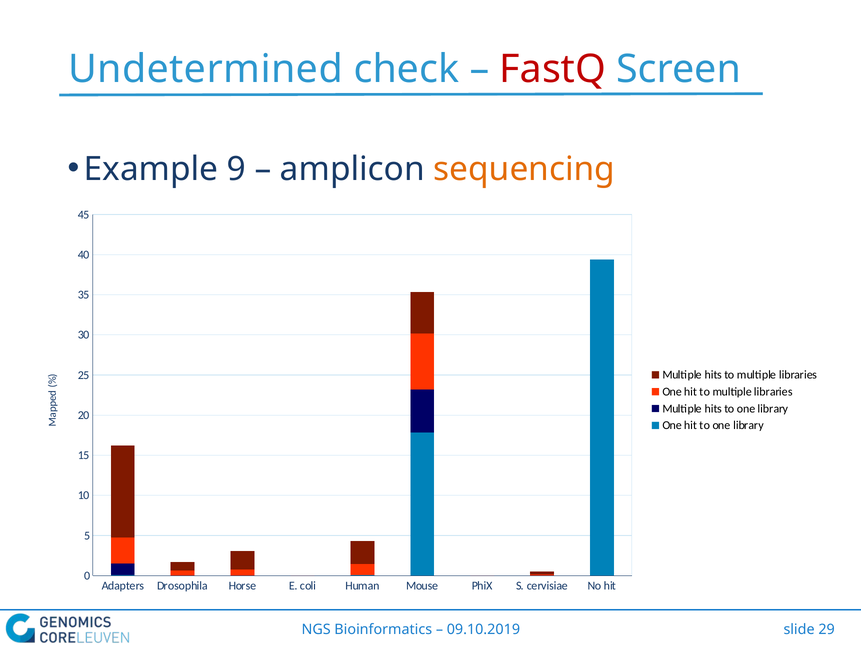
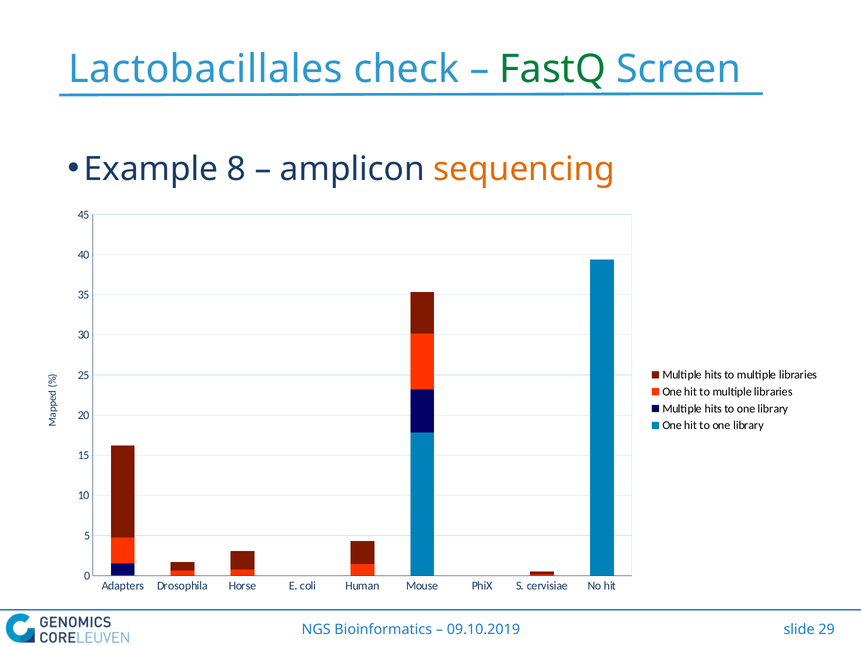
Undetermined: Undetermined -> Lactobacillales
FastQ colour: red -> green
9: 9 -> 8
